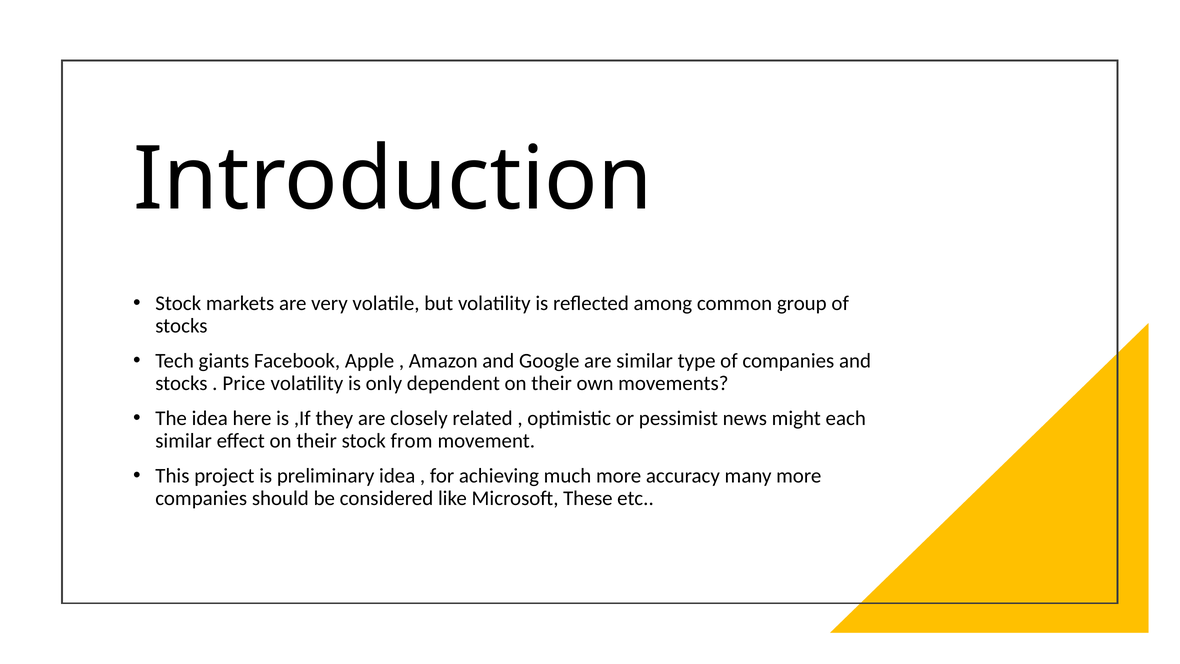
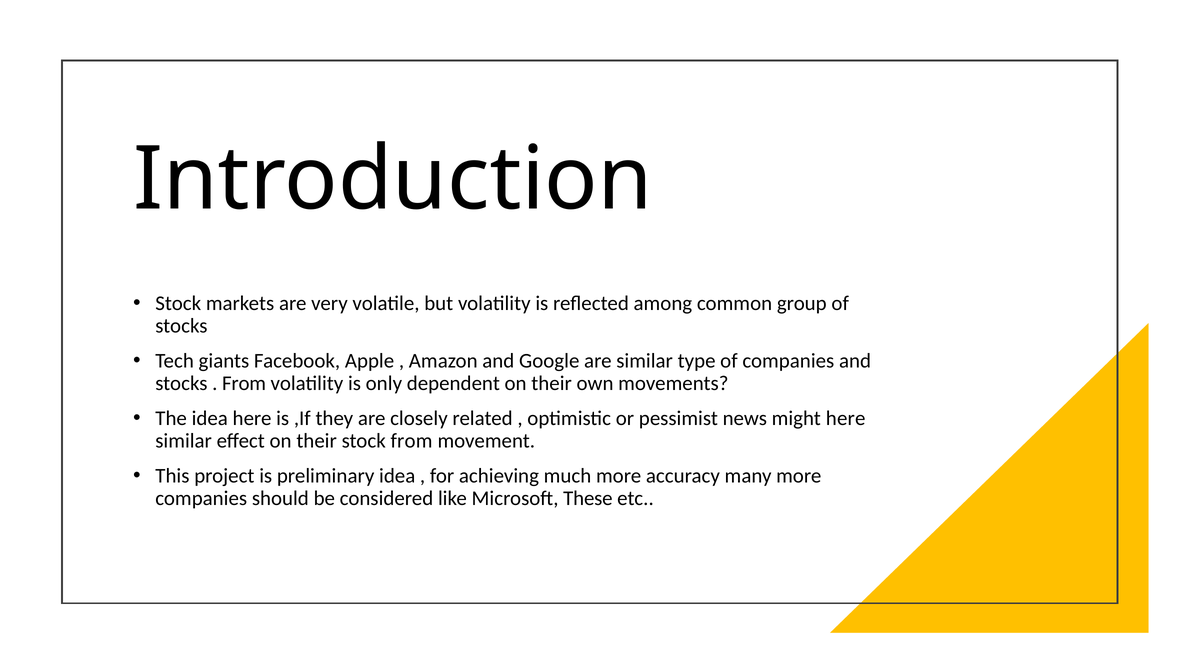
Price at (244, 383): Price -> From
might each: each -> here
